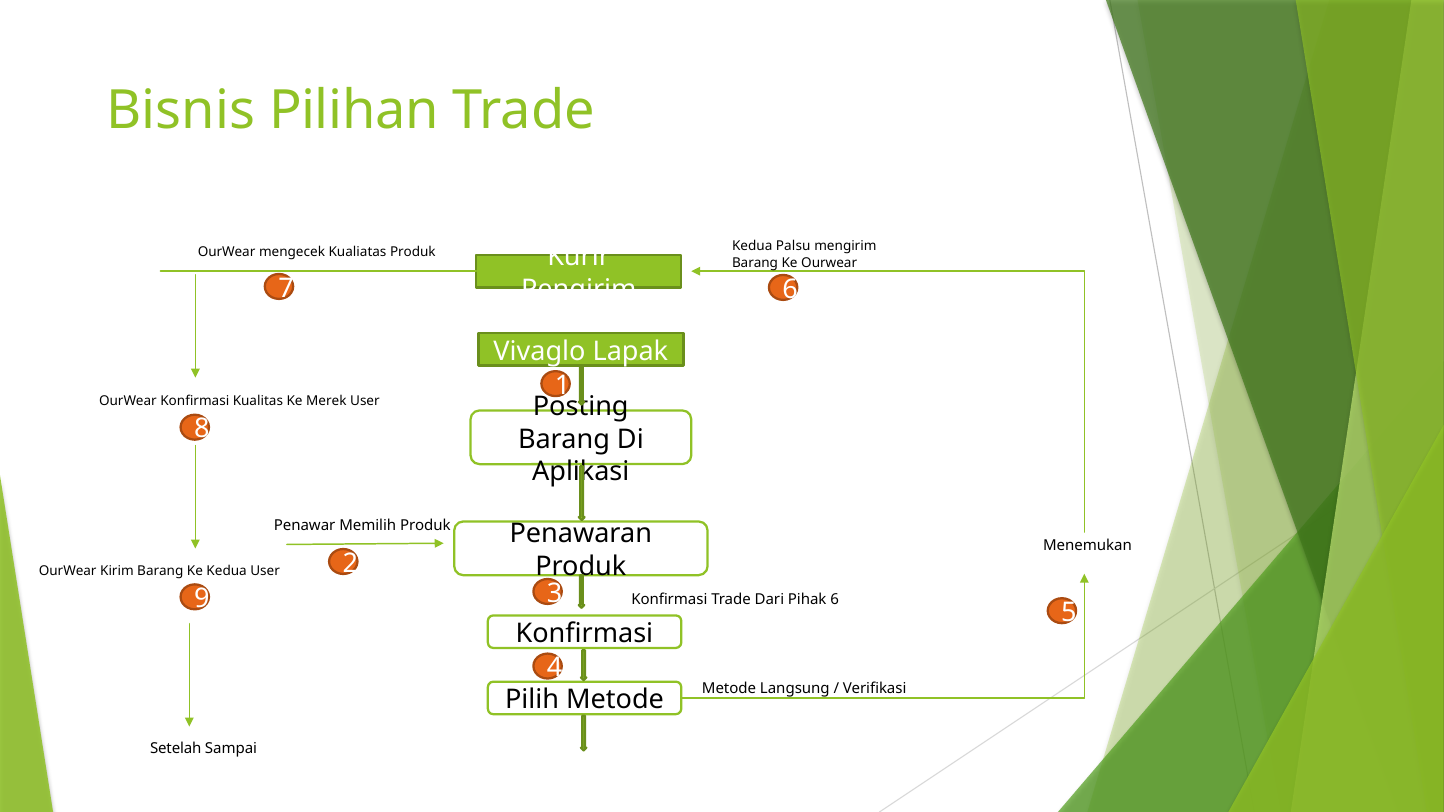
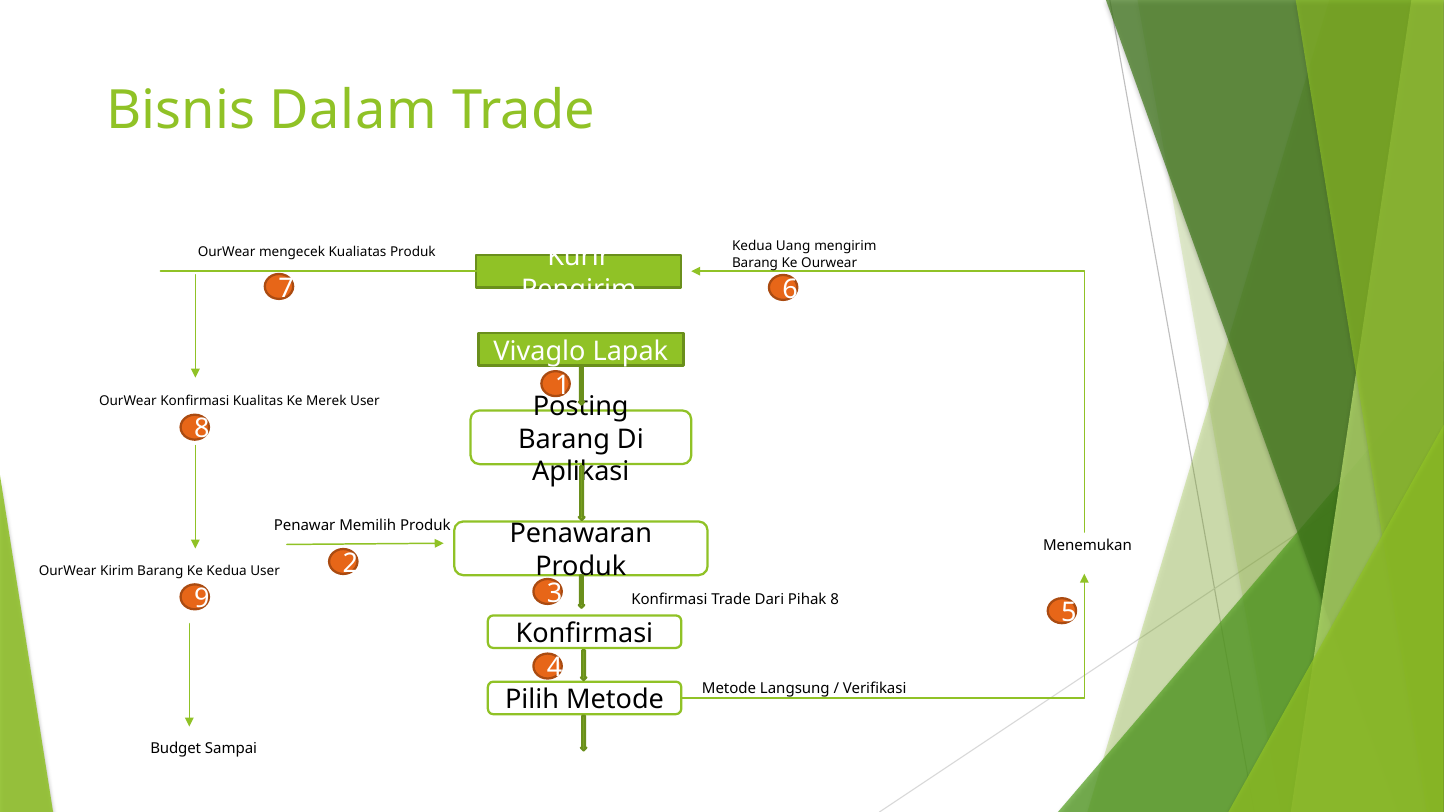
Pilihan: Pilihan -> Dalam
Palsu: Palsu -> Uang
Pihak 6: 6 -> 8
Setelah: Setelah -> Budget
